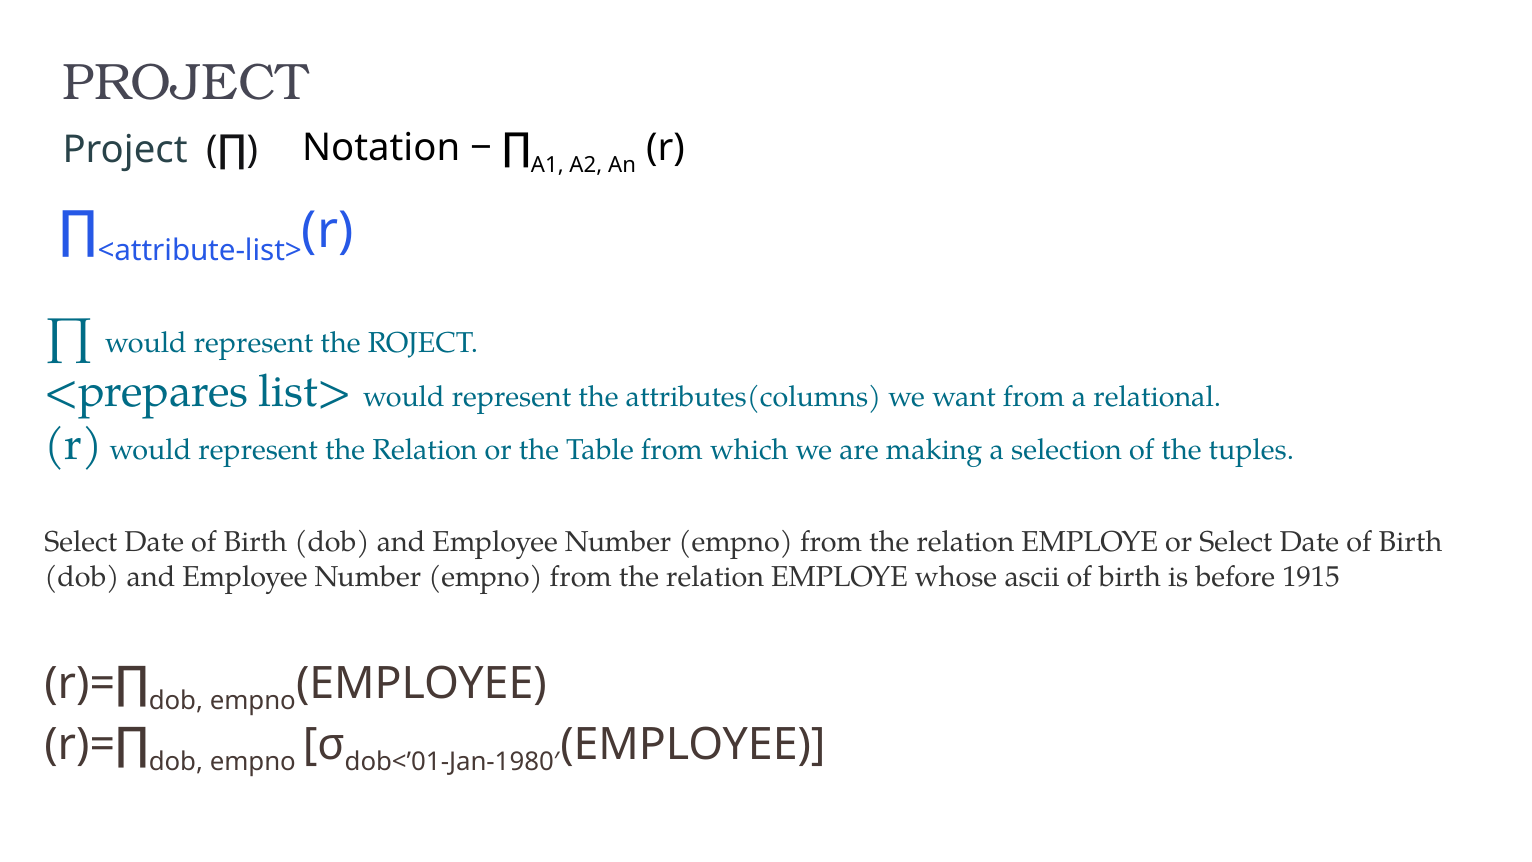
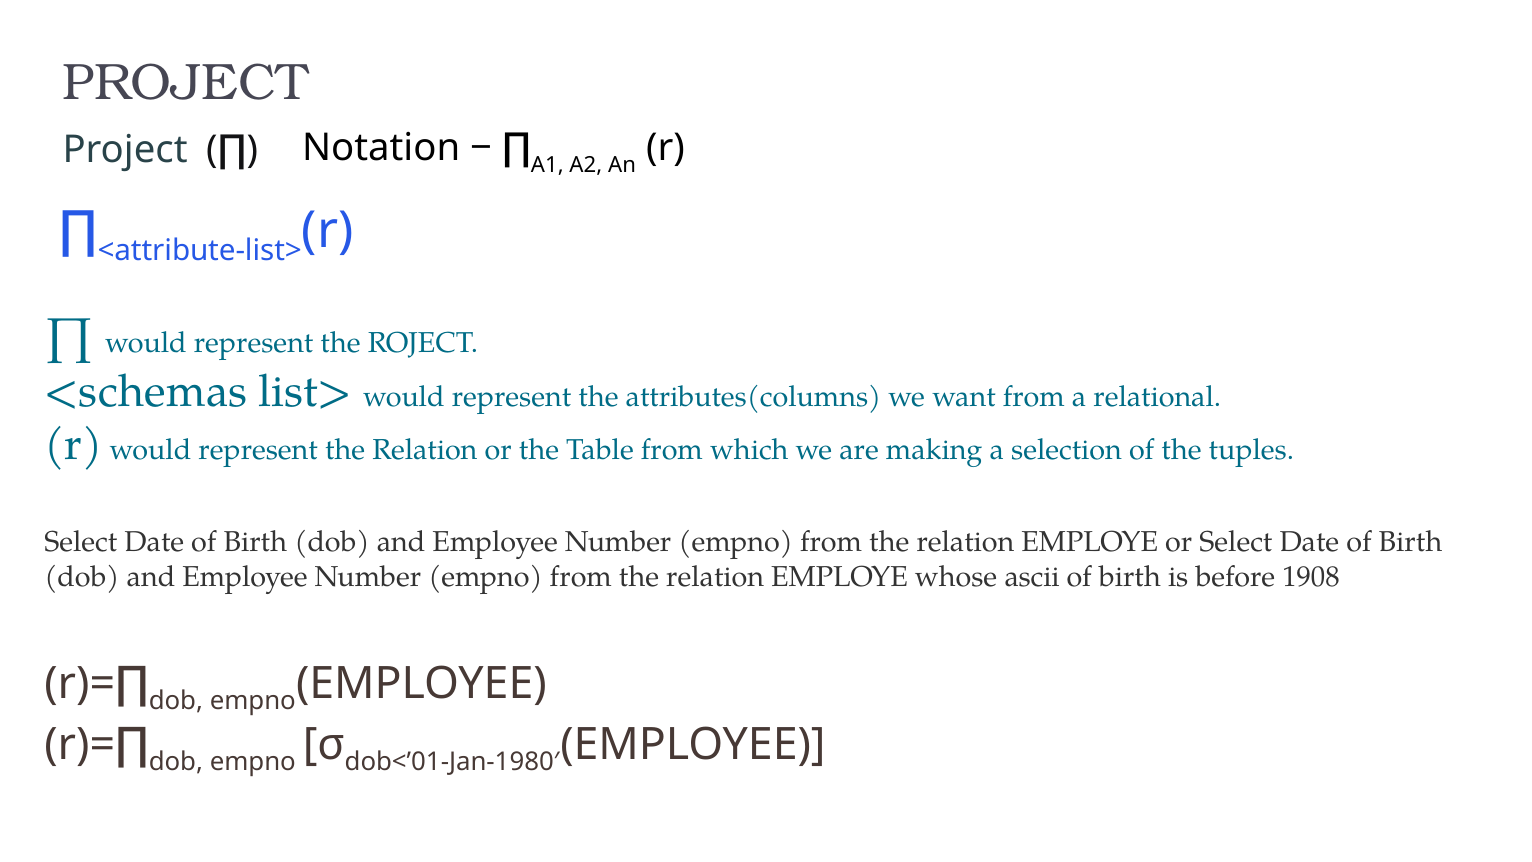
<prepares: <prepares -> <schemas
1915: 1915 -> 1908
